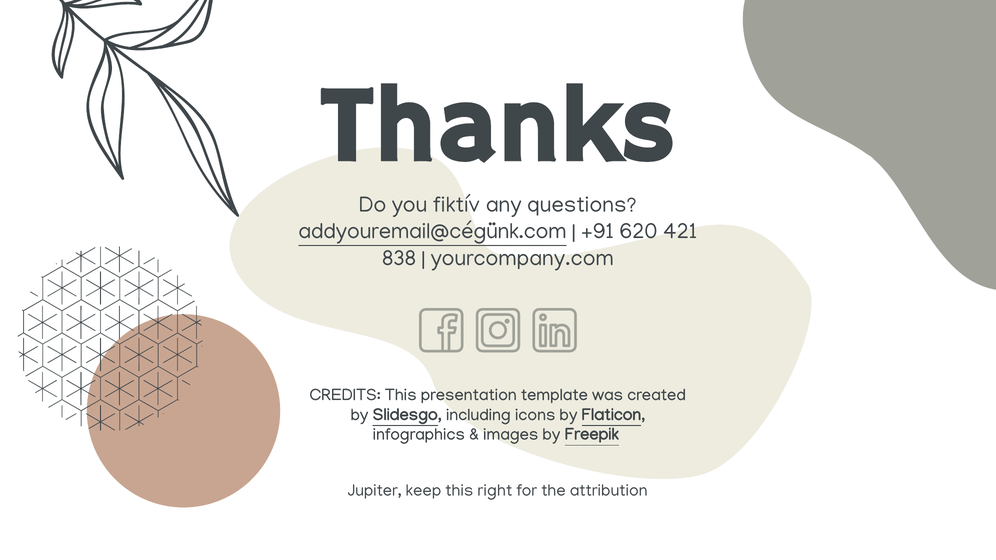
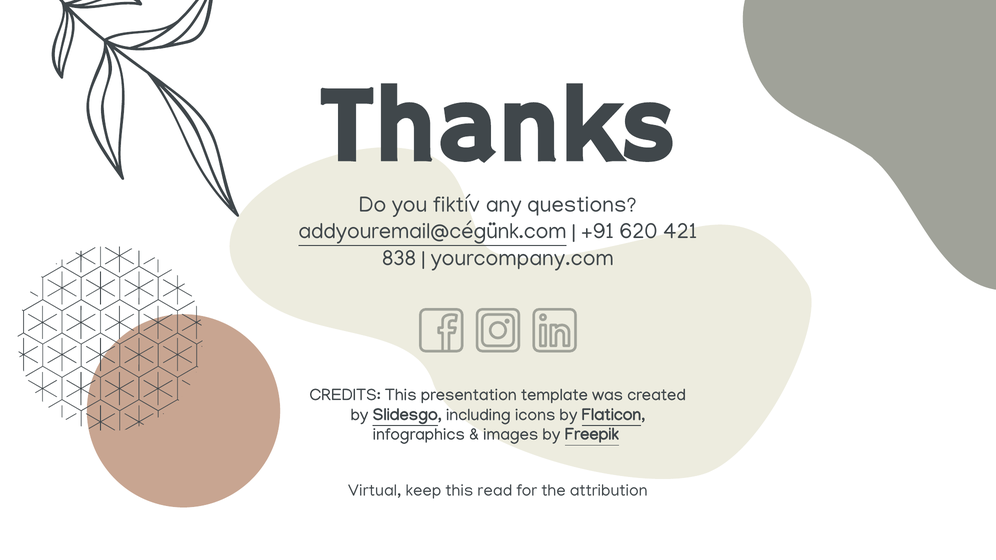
Jupiter: Jupiter -> Virtual
right: right -> read
